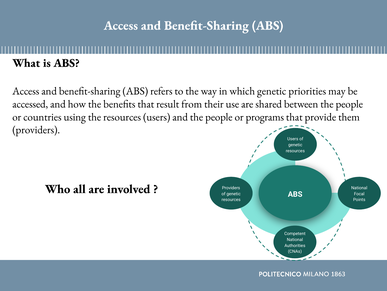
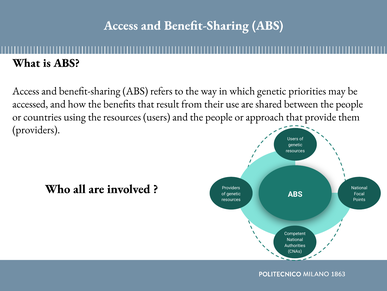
programs: programs -> approach
